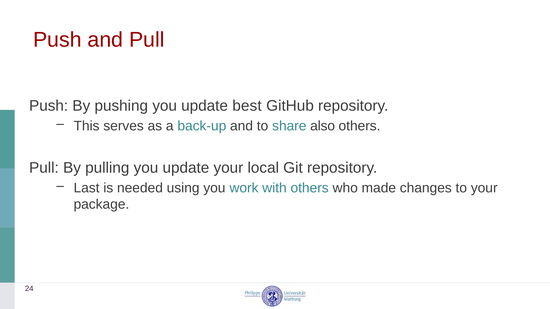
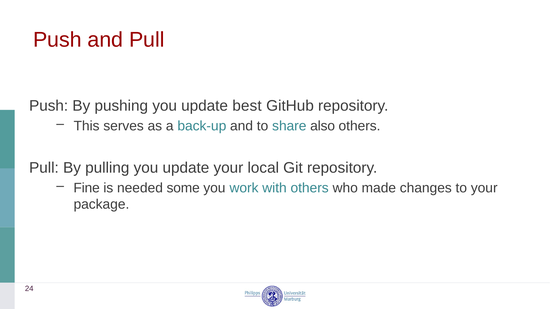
Last: Last -> Fine
using: using -> some
